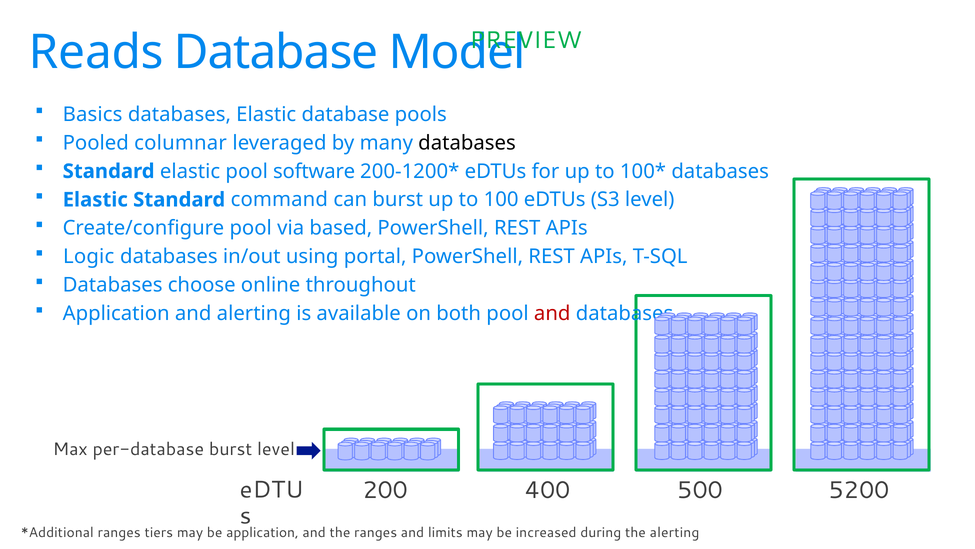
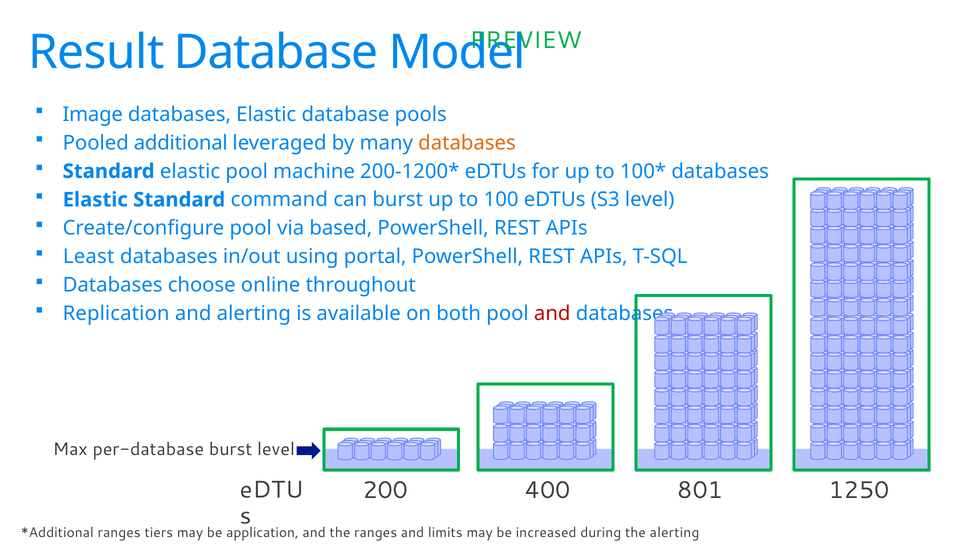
Reads: Reads -> Result
Basics: Basics -> Image
columnar: columnar -> additional
databases at (467, 143) colour: black -> orange
software: software -> machine
Logic: Logic -> Least
Application at (116, 313): Application -> Replication
500: 500 -> 801
5200: 5200 -> 1250
